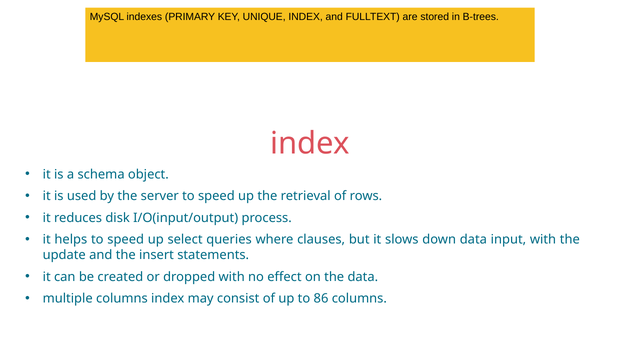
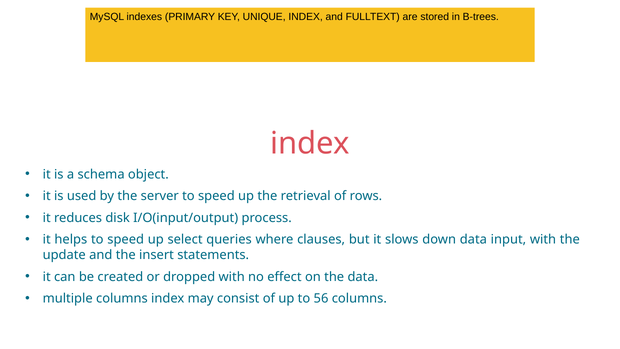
86: 86 -> 56
